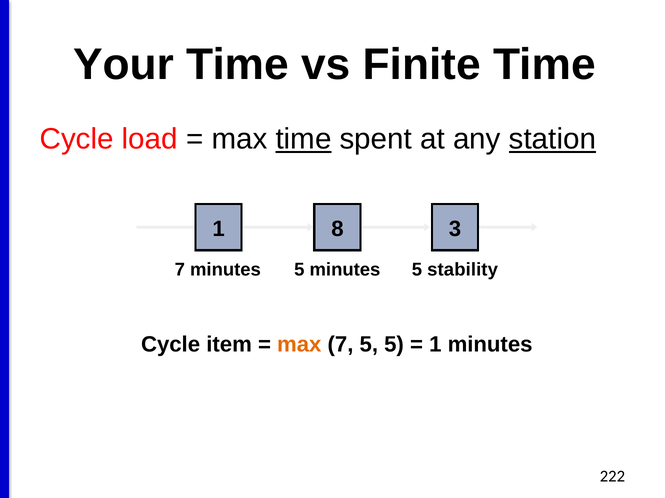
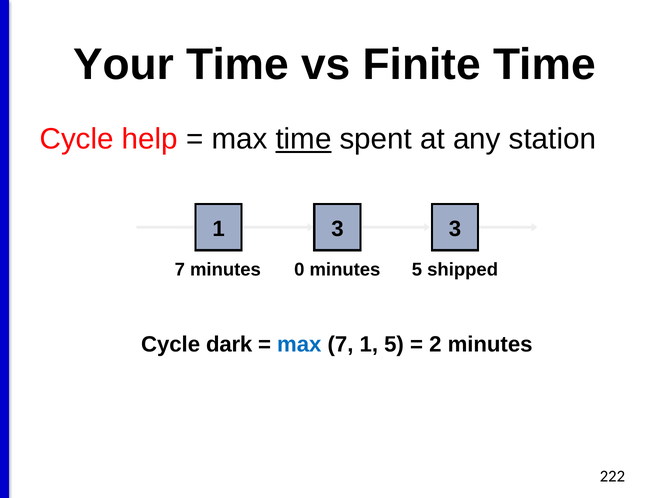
load: load -> help
station underline: present -> none
1 8: 8 -> 3
7 minutes 5: 5 -> 0
stability: stability -> shipped
item: item -> dark
max at (299, 345) colour: orange -> blue
7 5: 5 -> 1
1 at (435, 345): 1 -> 2
